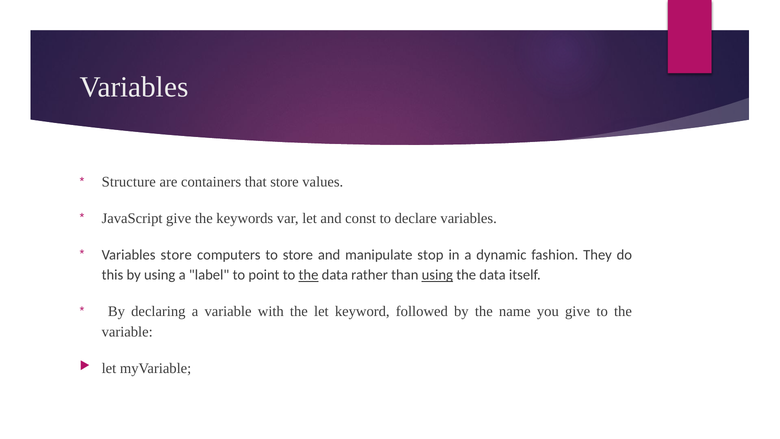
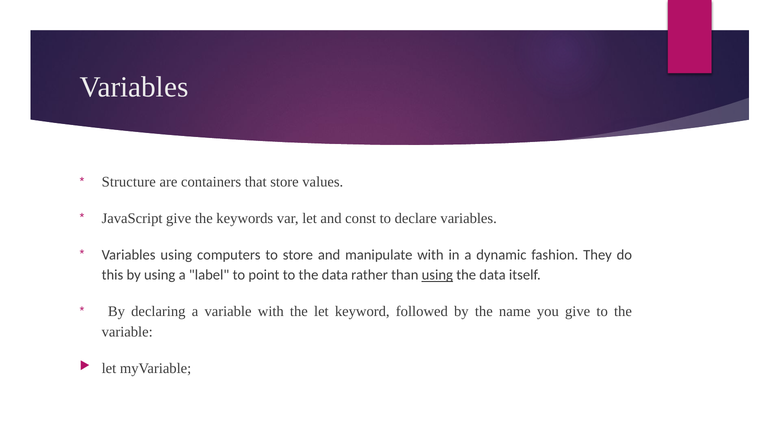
Variables store: store -> using
manipulate stop: stop -> with
the at (308, 275) underline: present -> none
